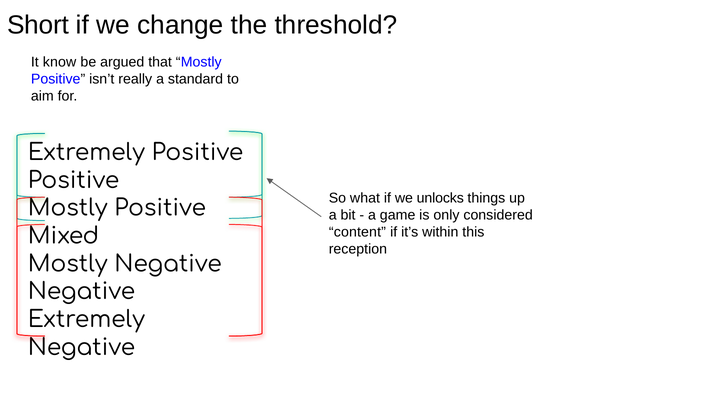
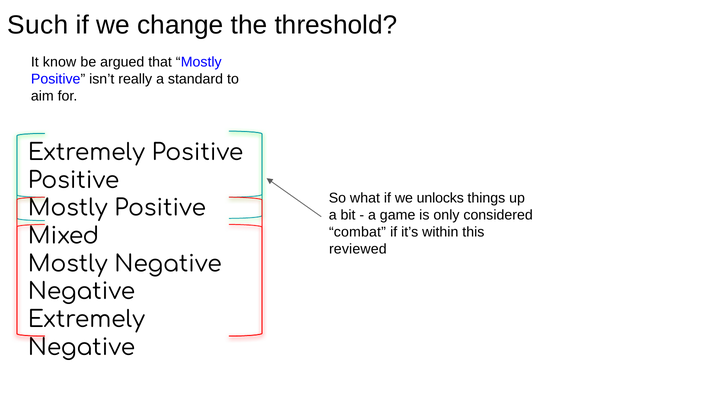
Short: Short -> Such
content: content -> combat
reception: reception -> reviewed
